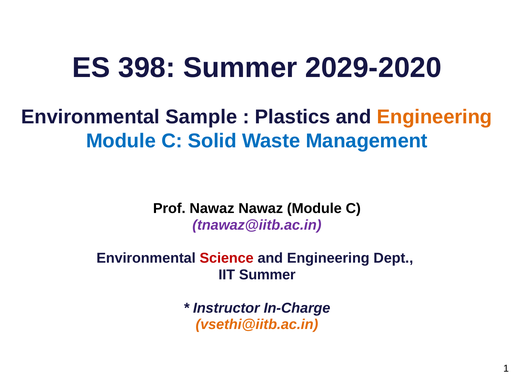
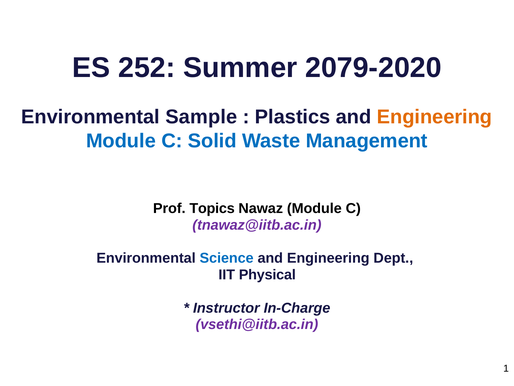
398: 398 -> 252
2029-2020: 2029-2020 -> 2079-2020
Prof Nawaz: Nawaz -> Topics
Science colour: red -> blue
IIT Summer: Summer -> Physical
vsethi@iitb.ac.in colour: orange -> purple
